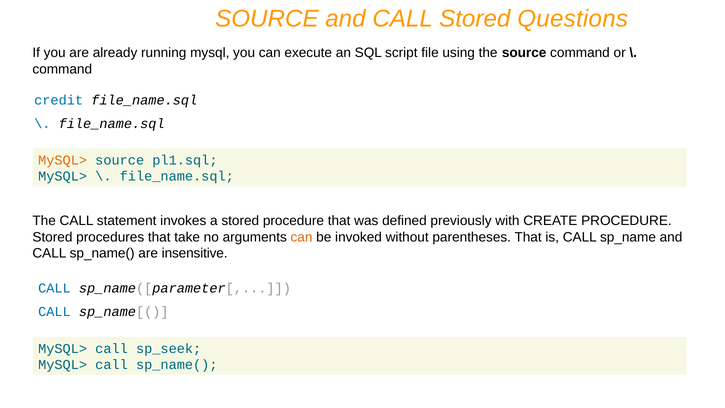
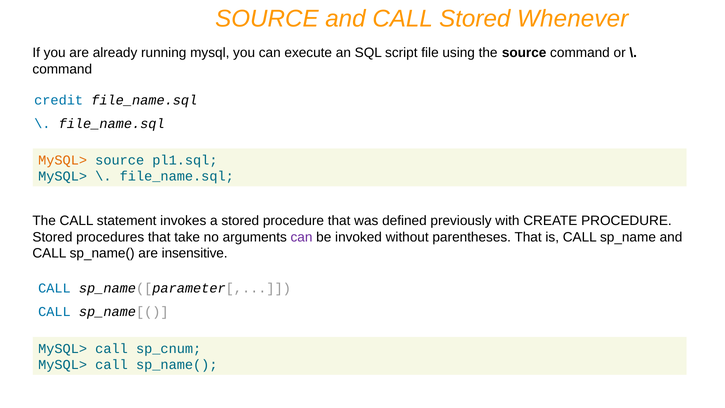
Questions: Questions -> Whenever
can at (302, 237) colour: orange -> purple
sp_seek: sp_seek -> sp_cnum
